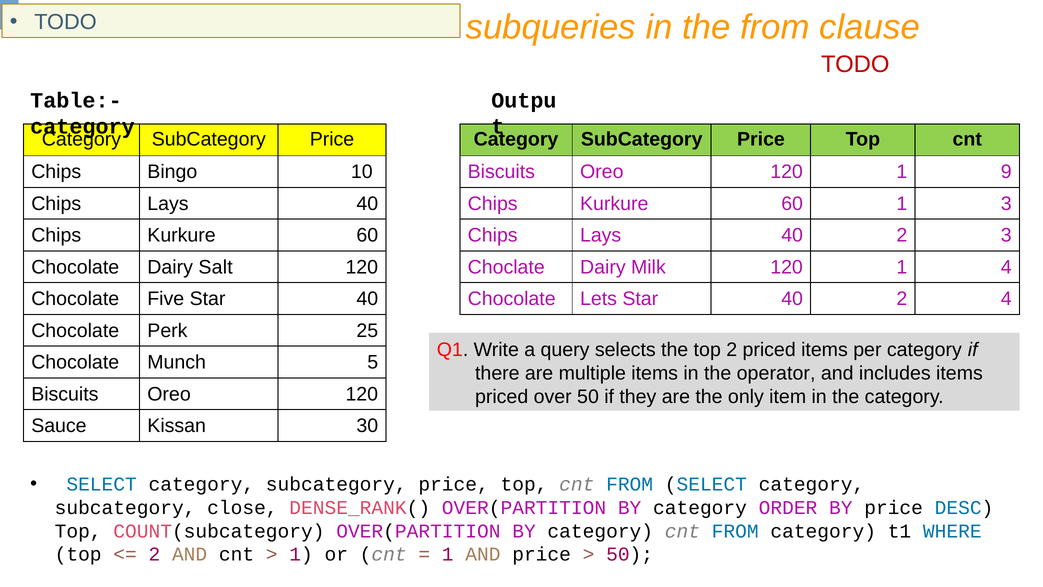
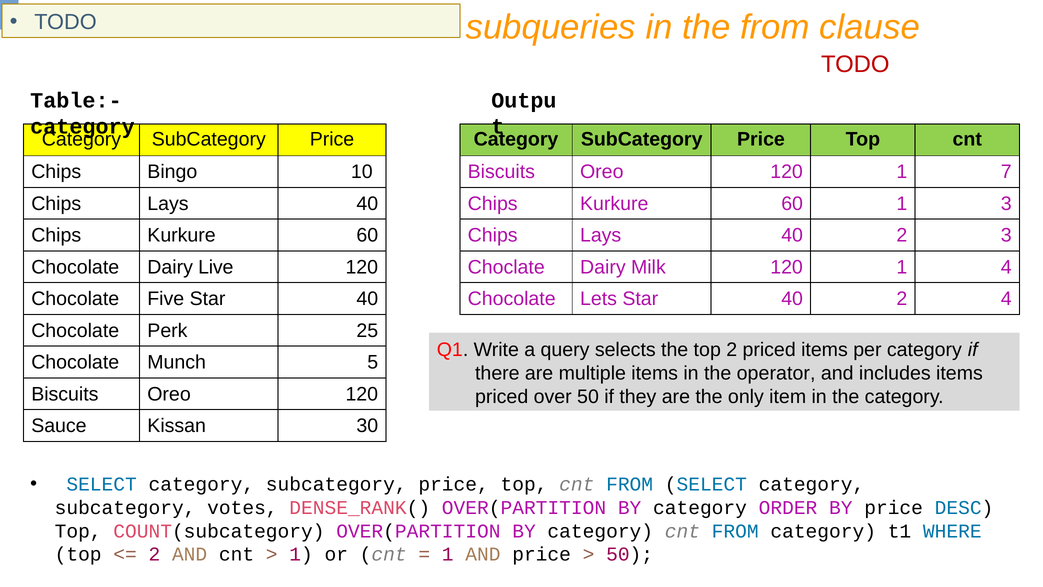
9: 9 -> 7
Salt: Salt -> Live
close: close -> votes
